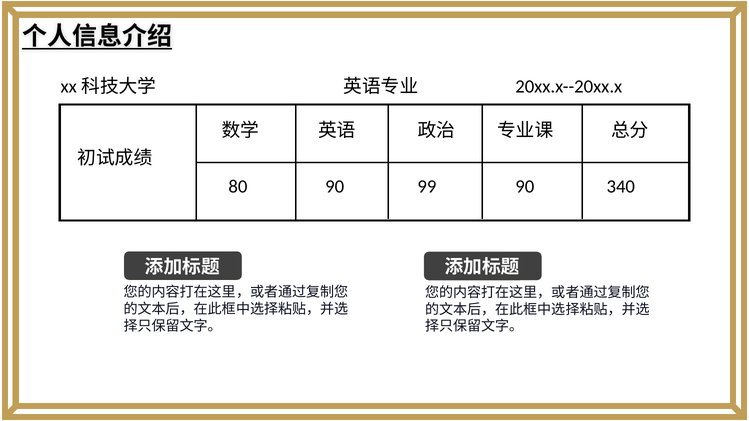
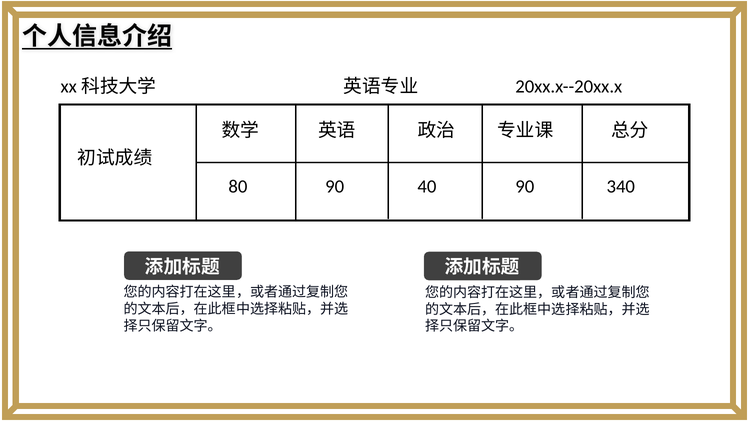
99: 99 -> 40
